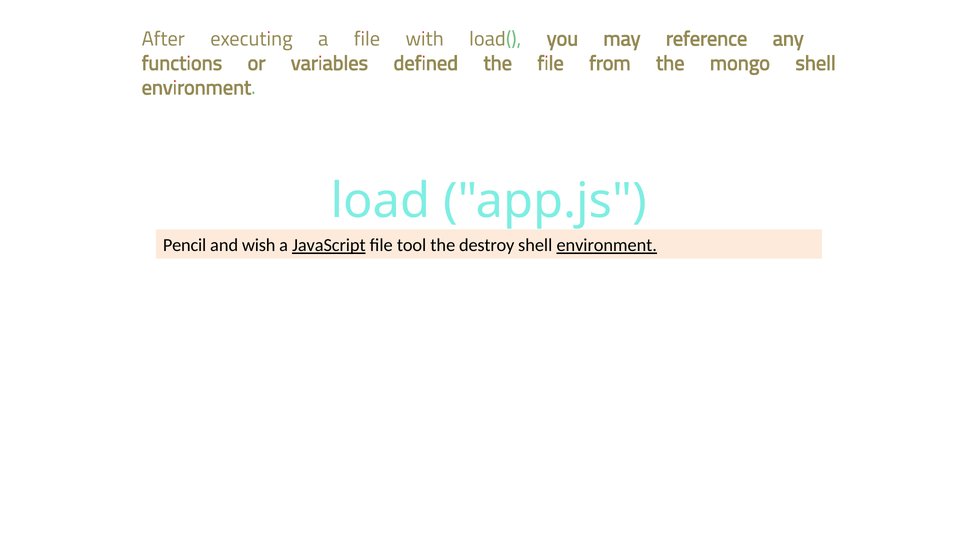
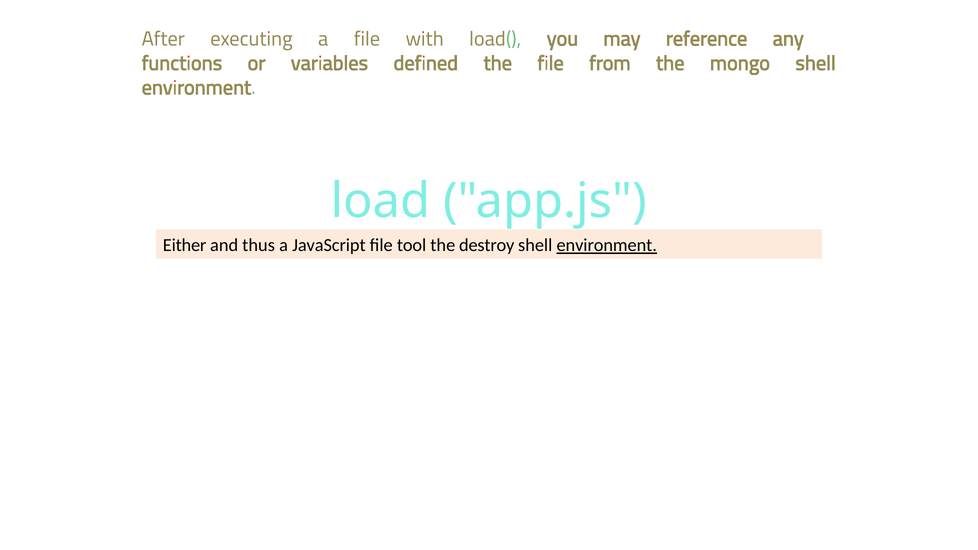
Pencil: Pencil -> Either
wish: wish -> thus
JavaScript underline: present -> none
